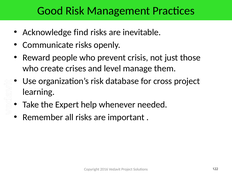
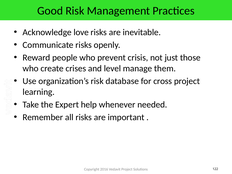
find: find -> love
